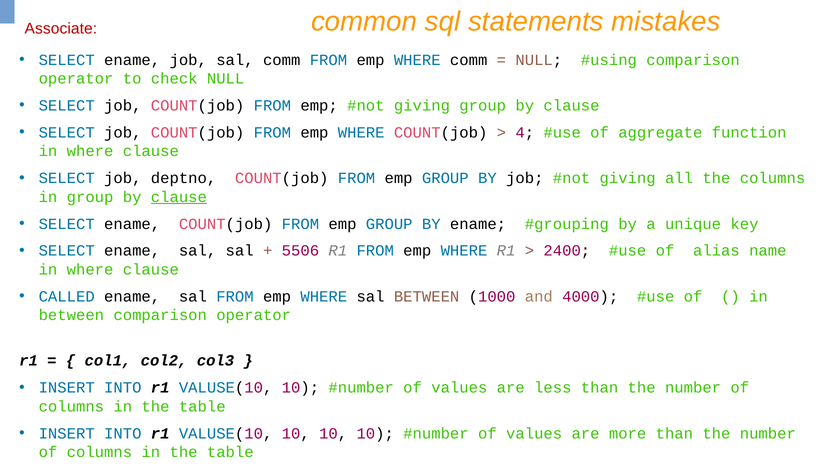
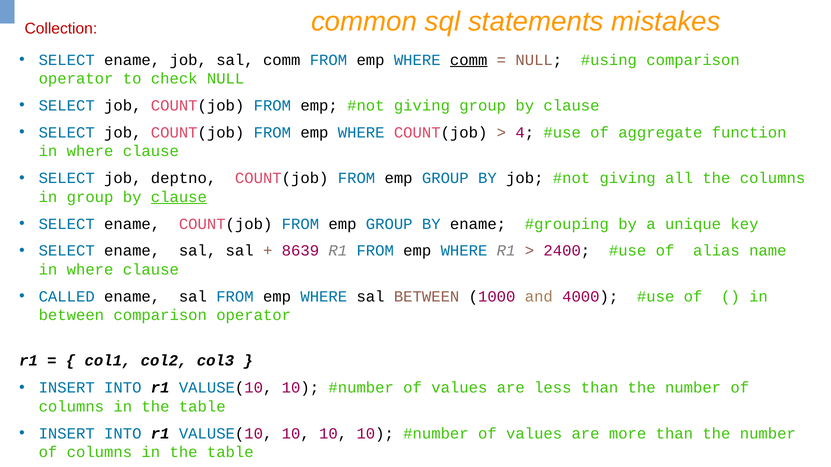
Associate: Associate -> Collection
comm at (469, 60) underline: none -> present
5506: 5506 -> 8639
